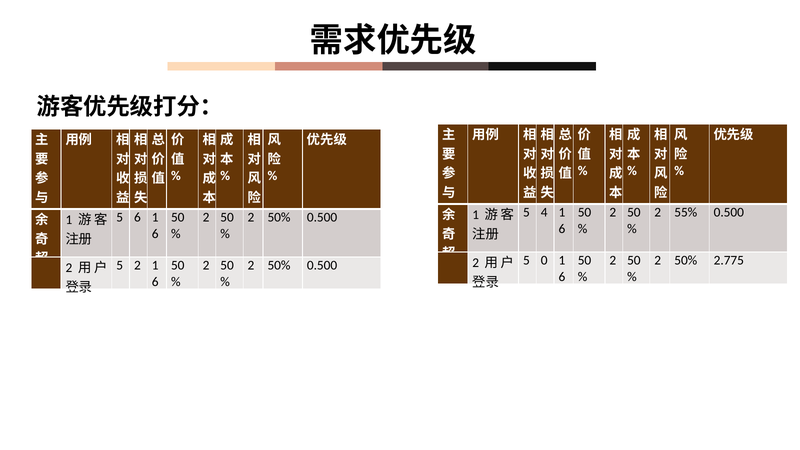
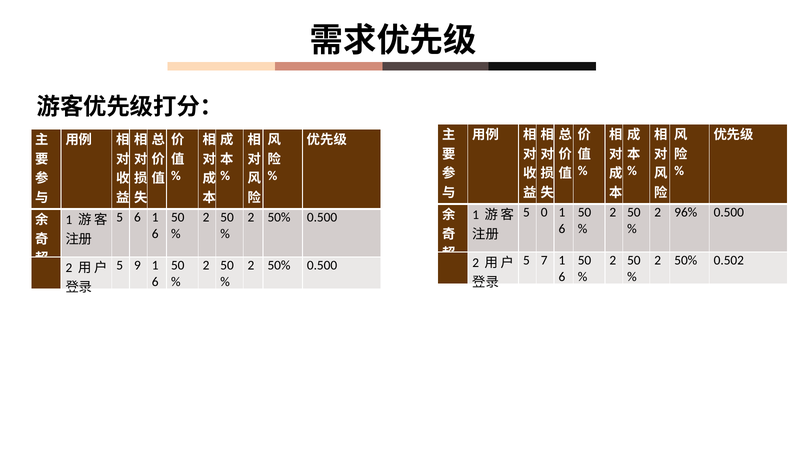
4: 4 -> 0
55%: 55% -> 96%
0: 0 -> 7
2.775: 2.775 -> 0.502
5 2: 2 -> 9
